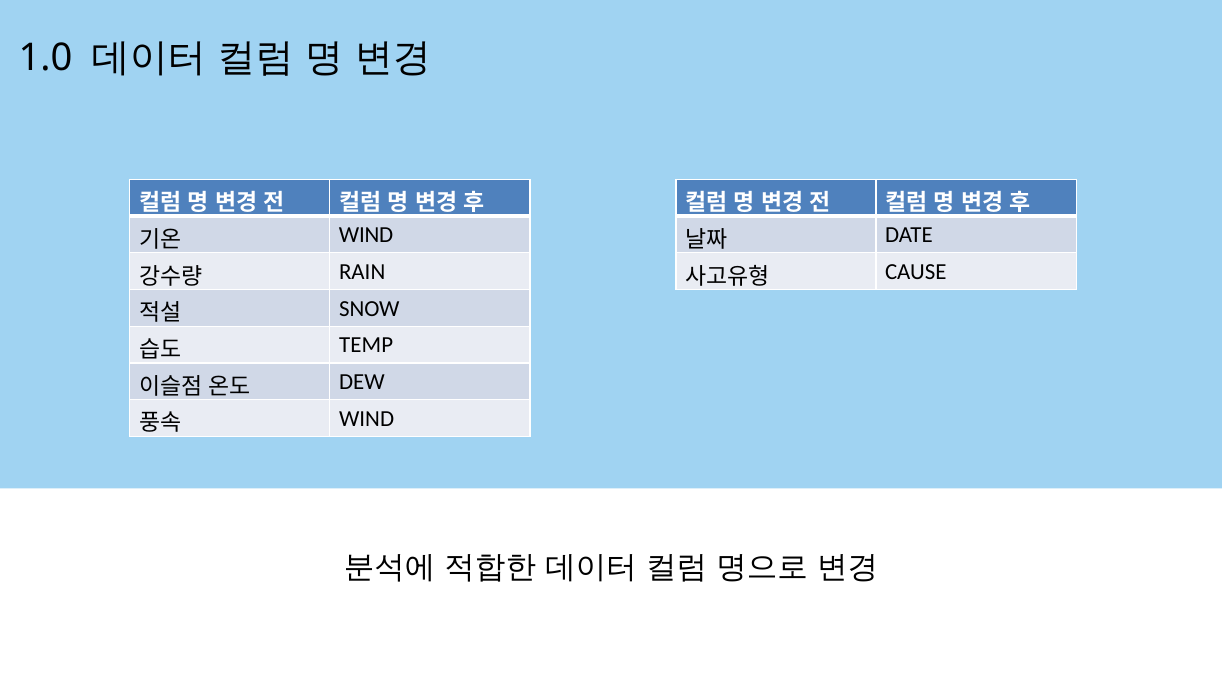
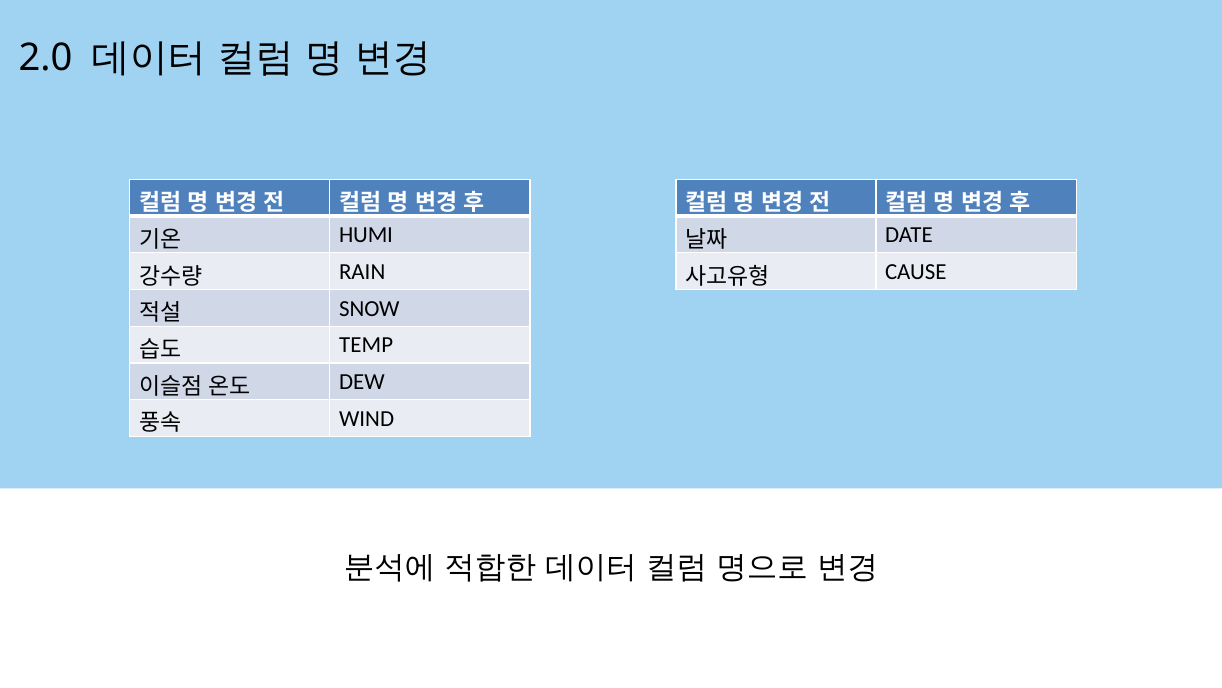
1.0: 1.0 -> 2.0
WIND at (366, 235): WIND -> HUMI
